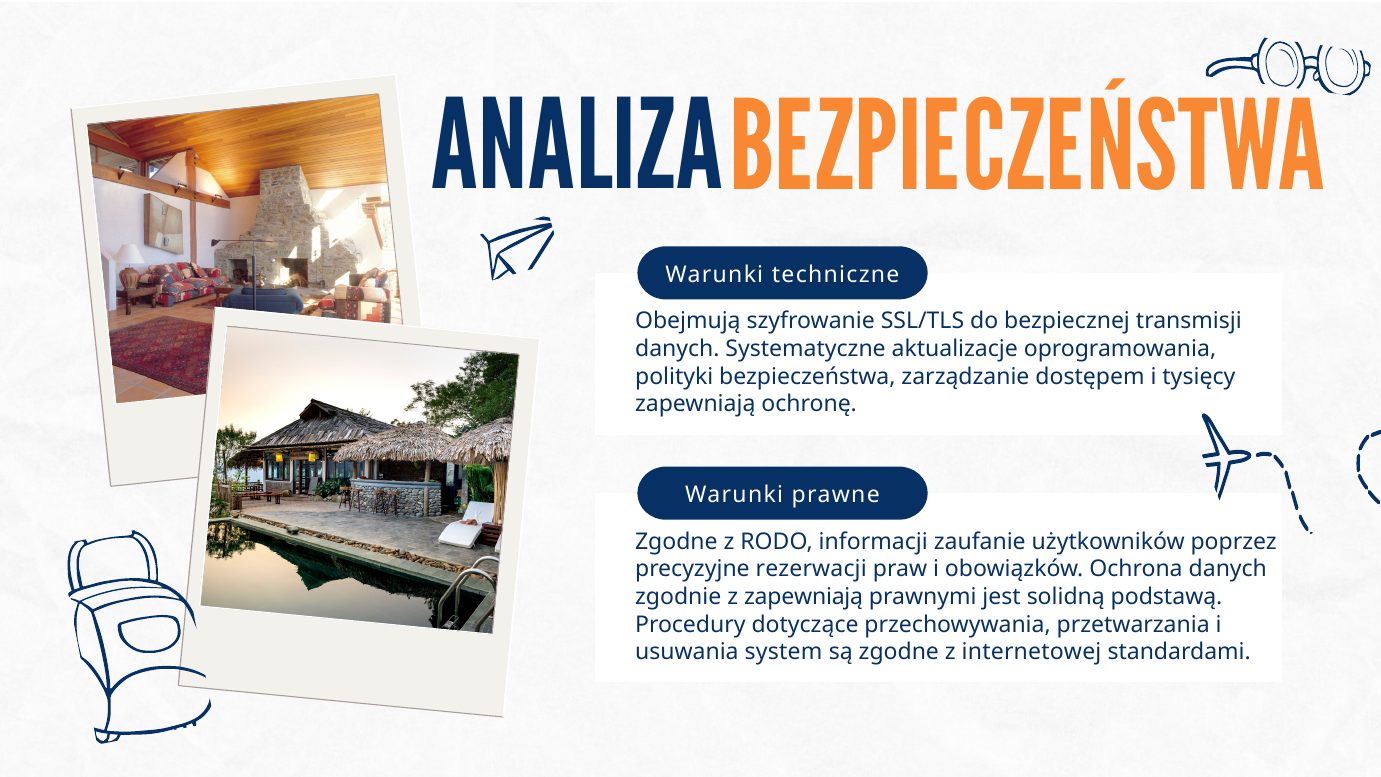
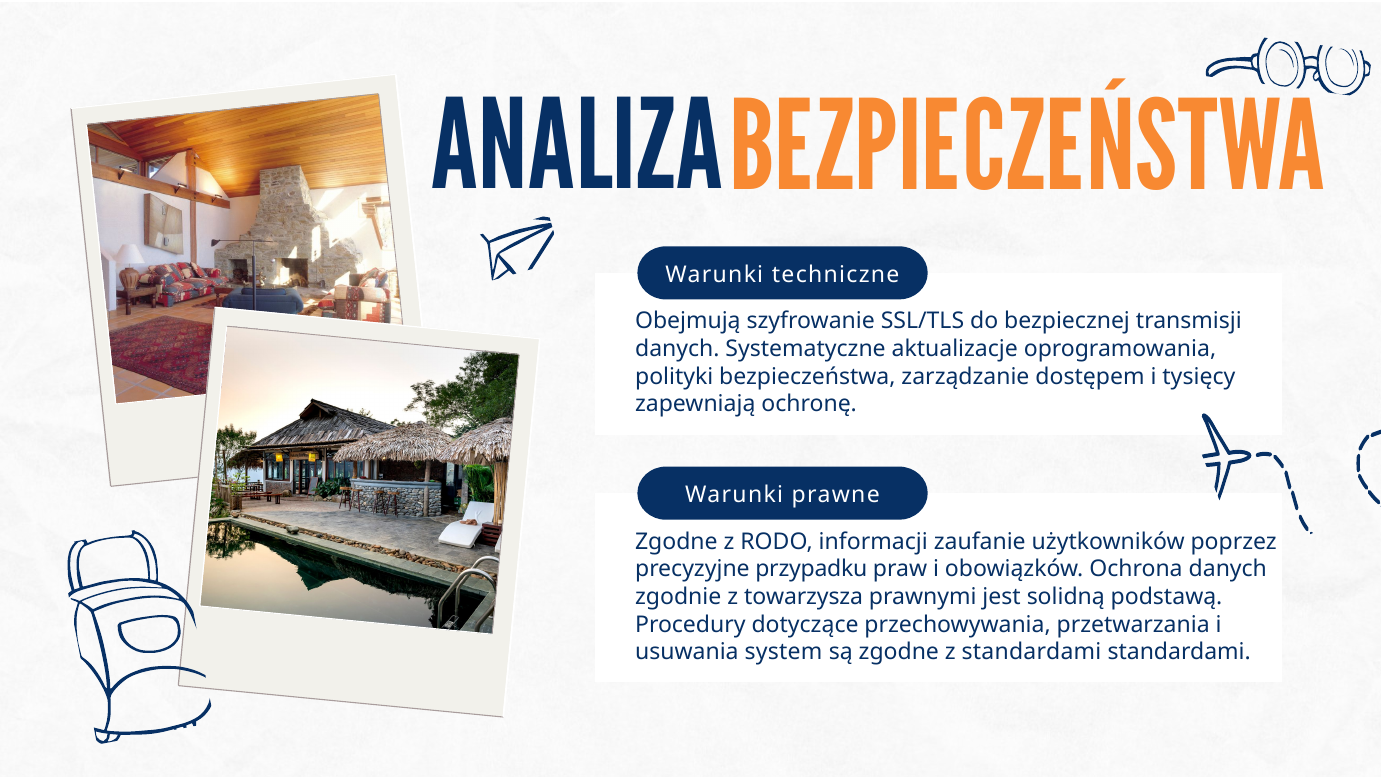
rezerwacji: rezerwacji -> przypadku
z zapewniają: zapewniają -> towarzysza
z internetowej: internetowej -> standardami
